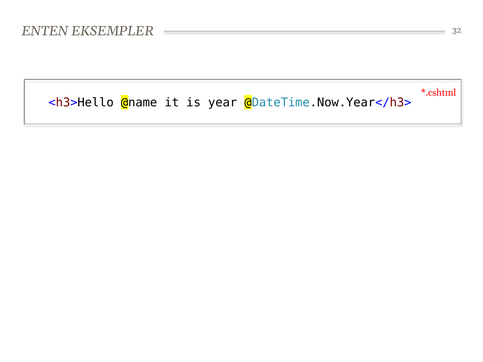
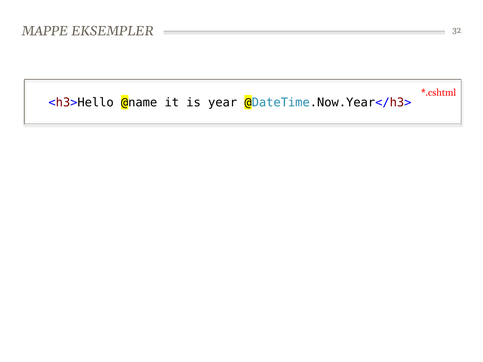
ENTEN: ENTEN -> MAPPE
